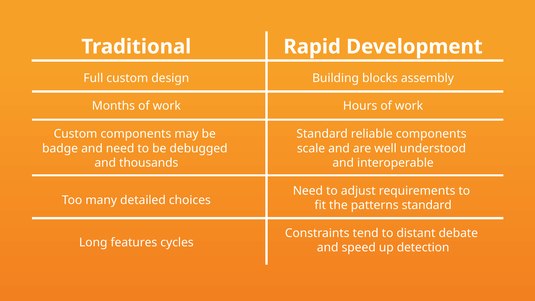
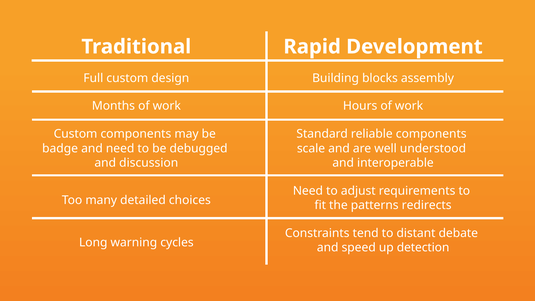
thousands: thousands -> discussion
patterns standard: standard -> redirects
features: features -> warning
